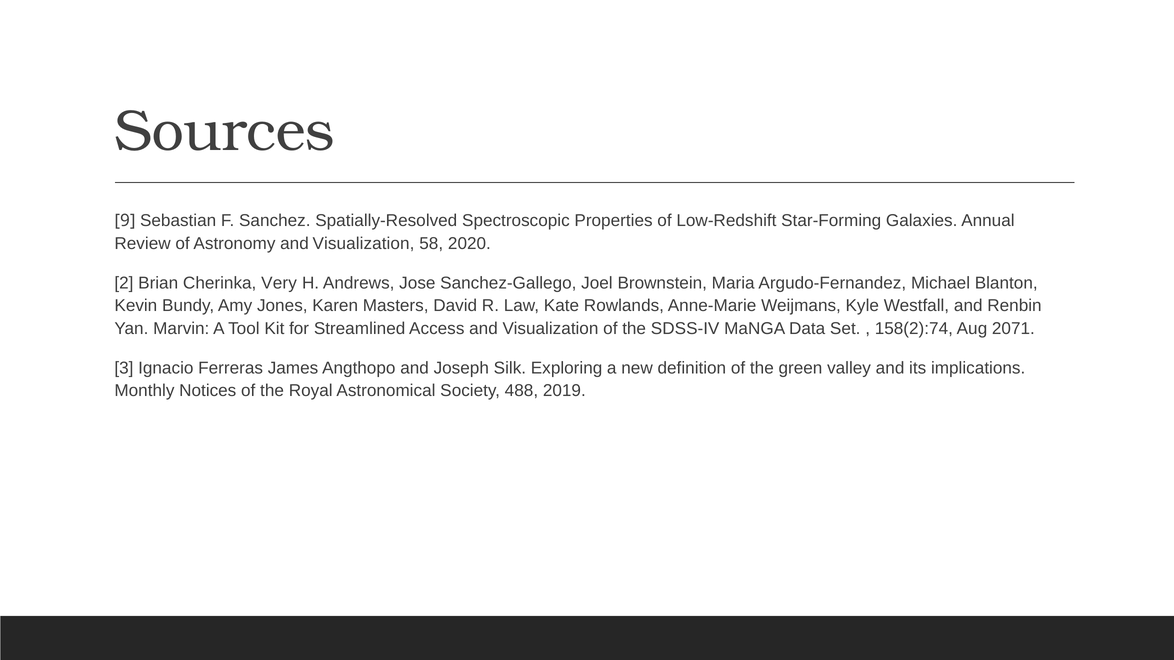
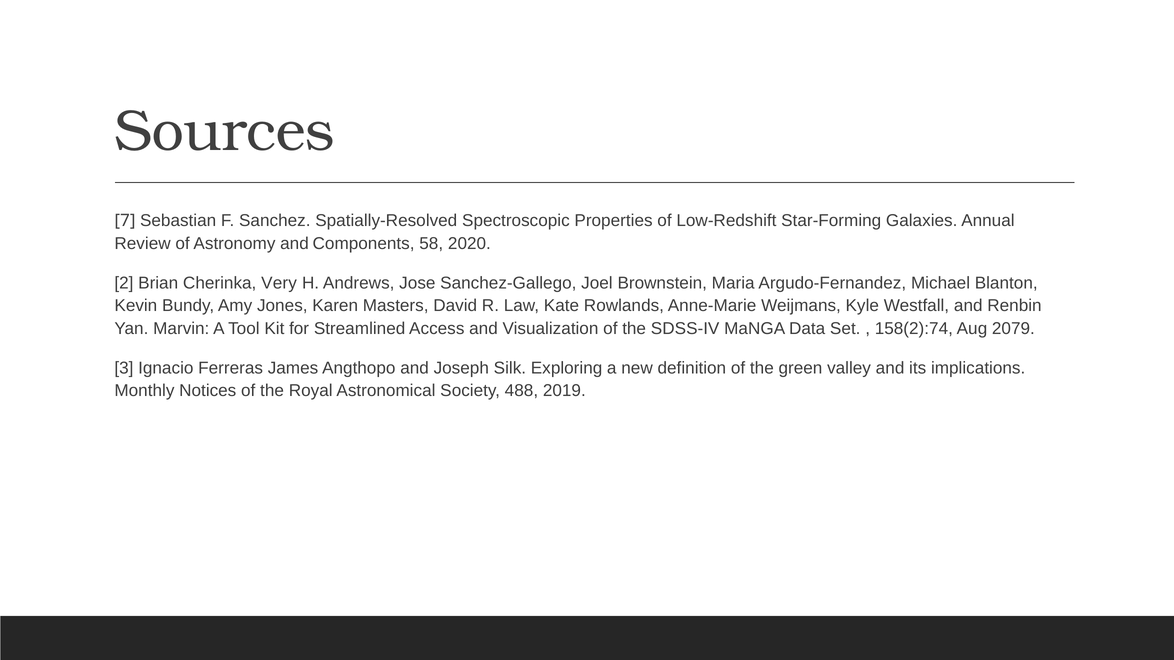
9: 9 -> 7
Astronomy and Visualization: Visualization -> Components
2071: 2071 -> 2079
